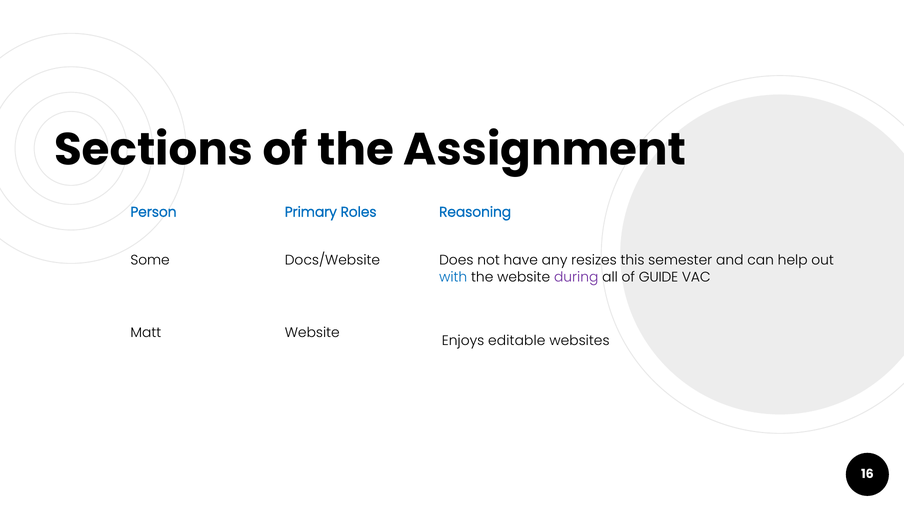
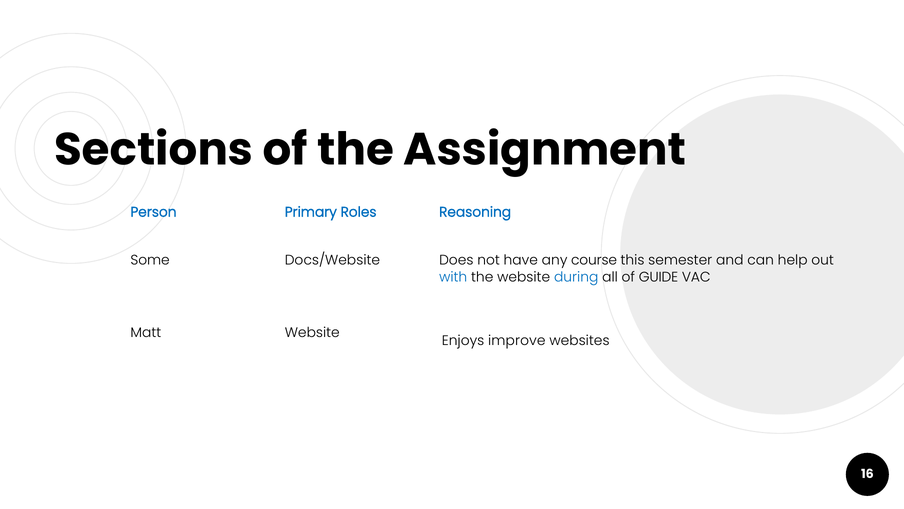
resizes: resizes -> course
during colour: purple -> blue
editable: editable -> improve
